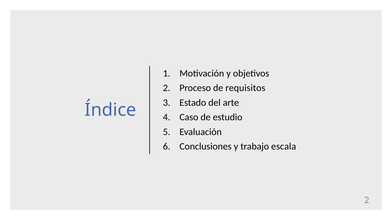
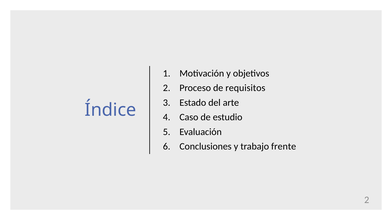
escala: escala -> frente
